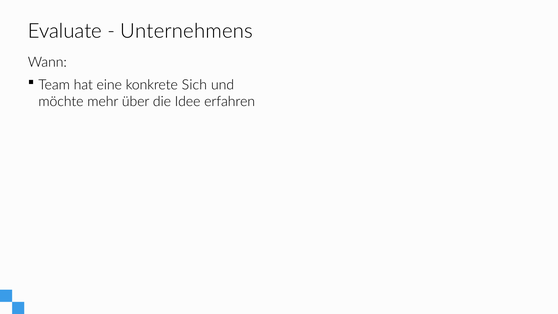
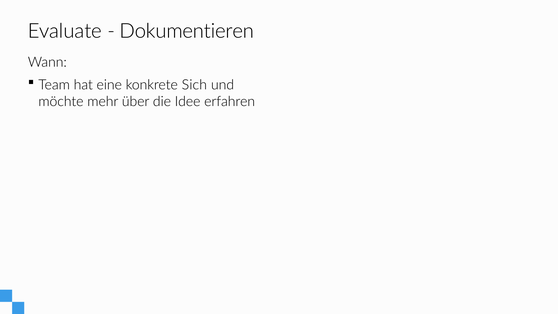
Unternehmens: Unternehmens -> Dokumentieren
